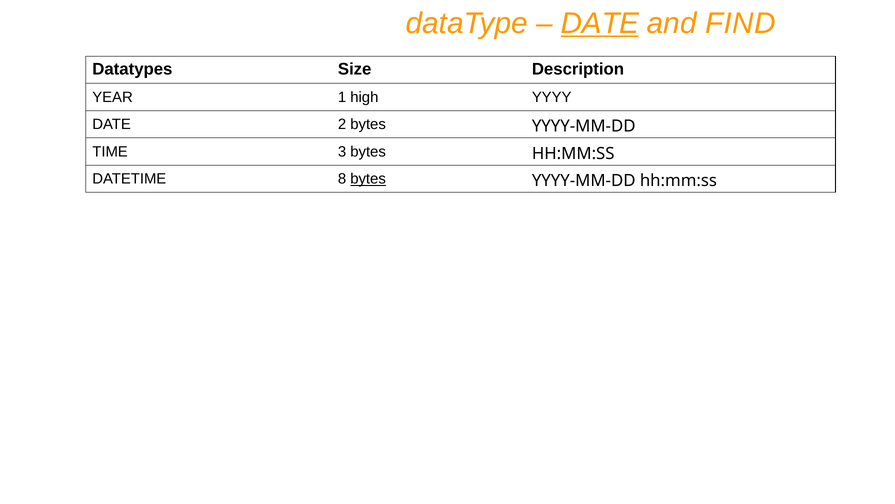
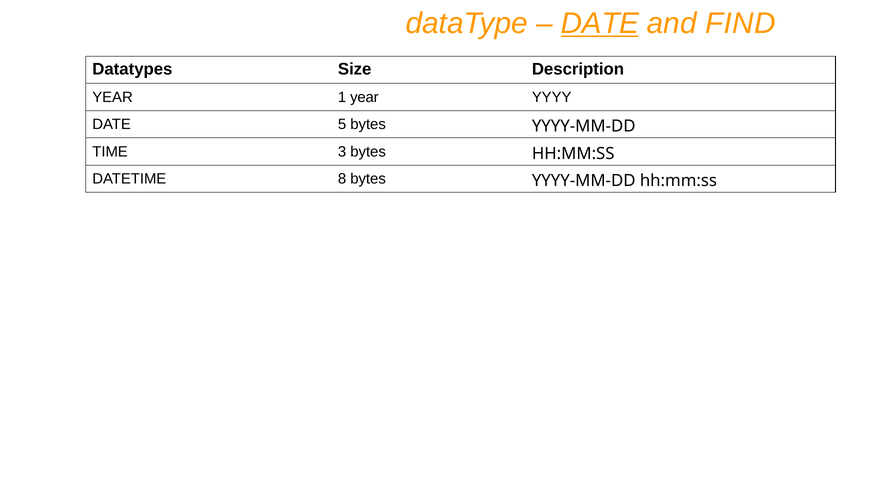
1 high: high -> year
2: 2 -> 5
bytes at (368, 179) underline: present -> none
